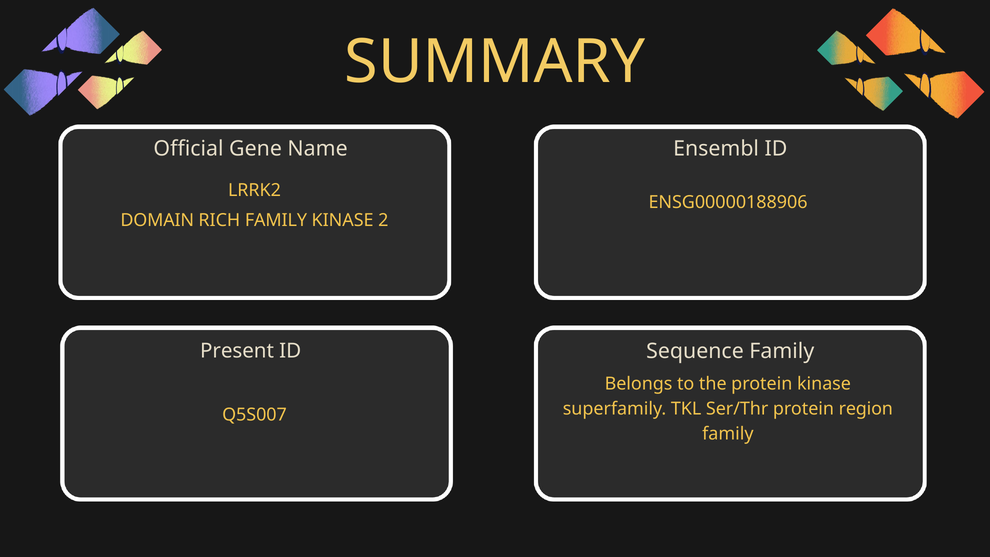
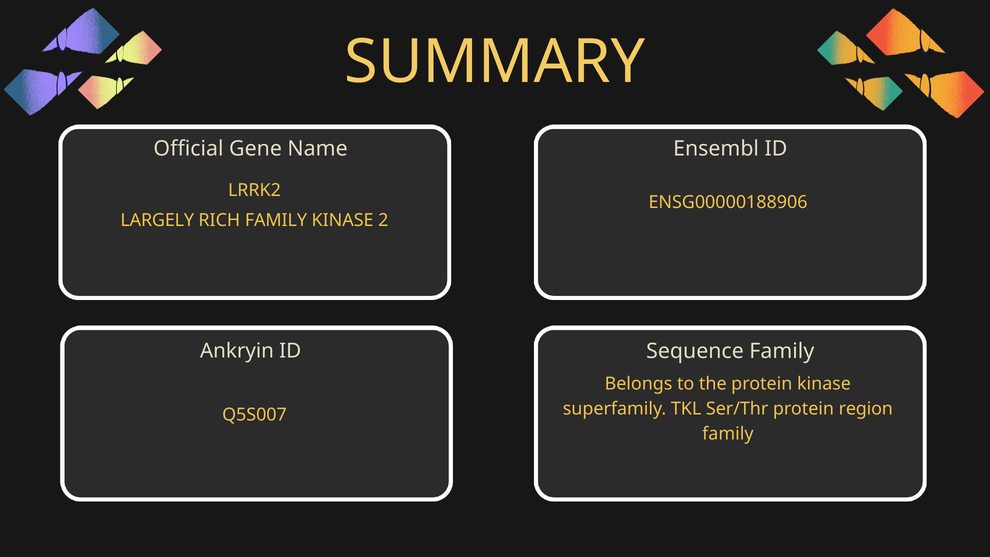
DOMAIN: DOMAIN -> LARGELY
Present: Present -> Ankryin
